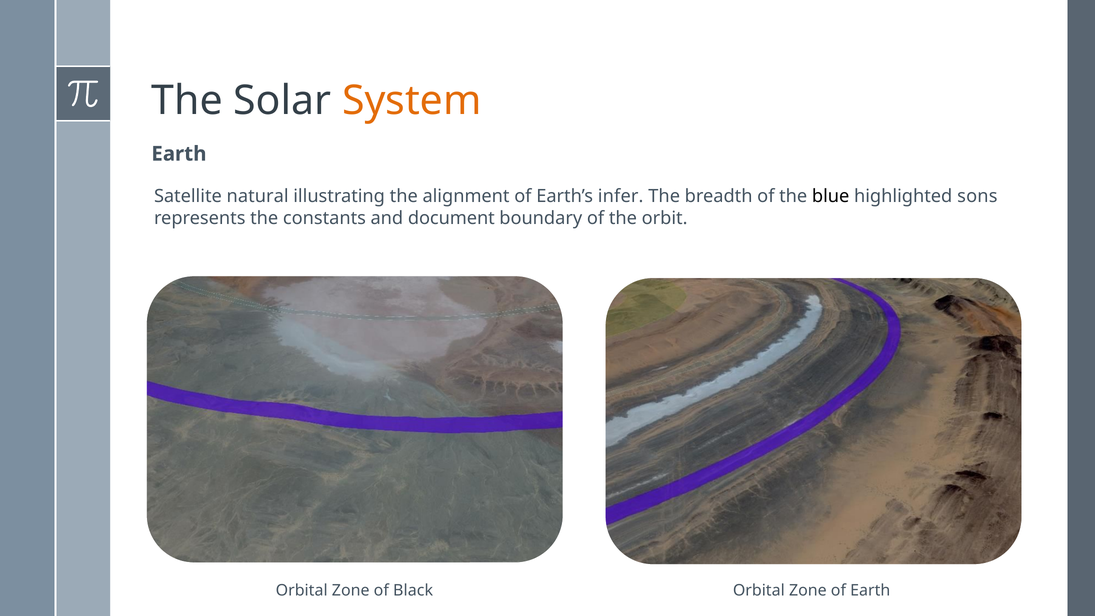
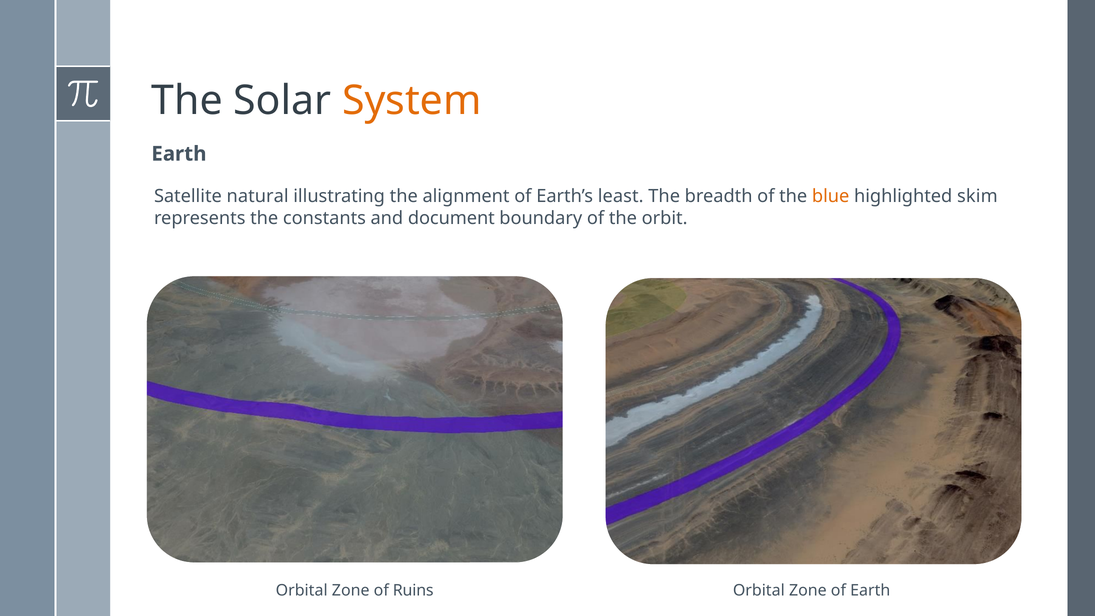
infer: infer -> least
blue colour: black -> orange
sons: sons -> skim
Black: Black -> Ruins
